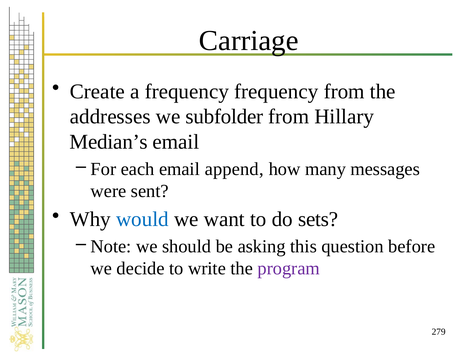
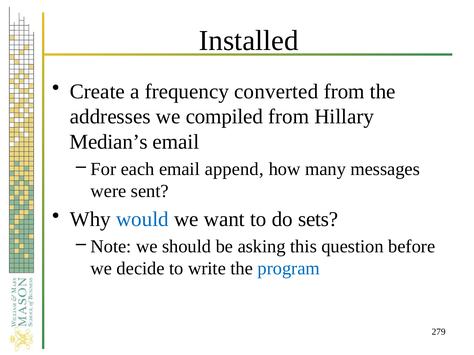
Carriage: Carriage -> Installed
frequency frequency: frequency -> converted
subfolder: subfolder -> compiled
program colour: purple -> blue
